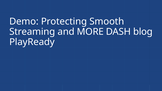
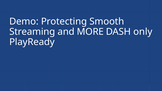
blog: blog -> only
